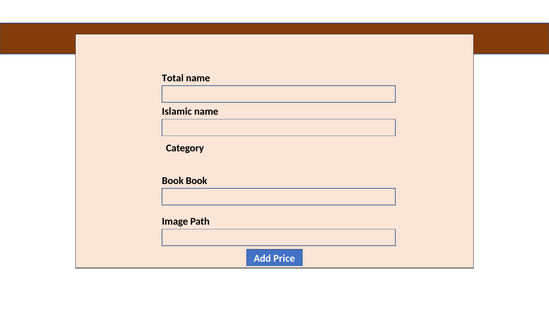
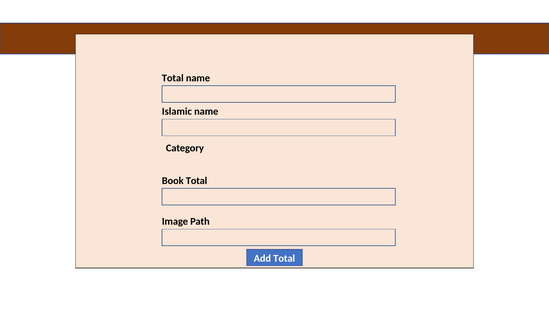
Book Book: Book -> Total
Add Price: Price -> Total
